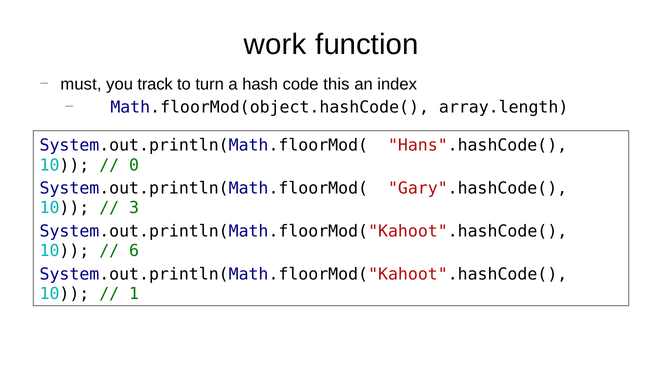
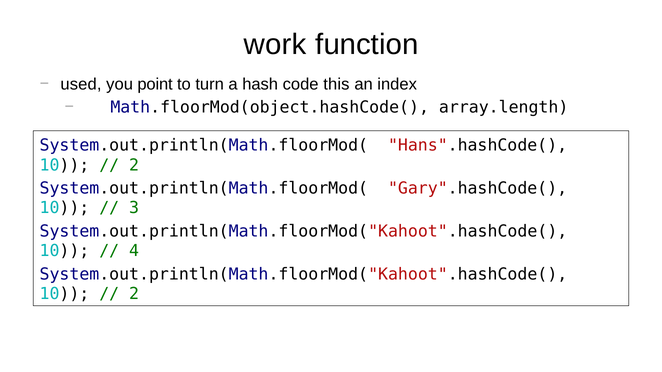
must: must -> used
track: track -> point
0 at (134, 165): 0 -> 2
6: 6 -> 4
1 at (134, 294): 1 -> 2
